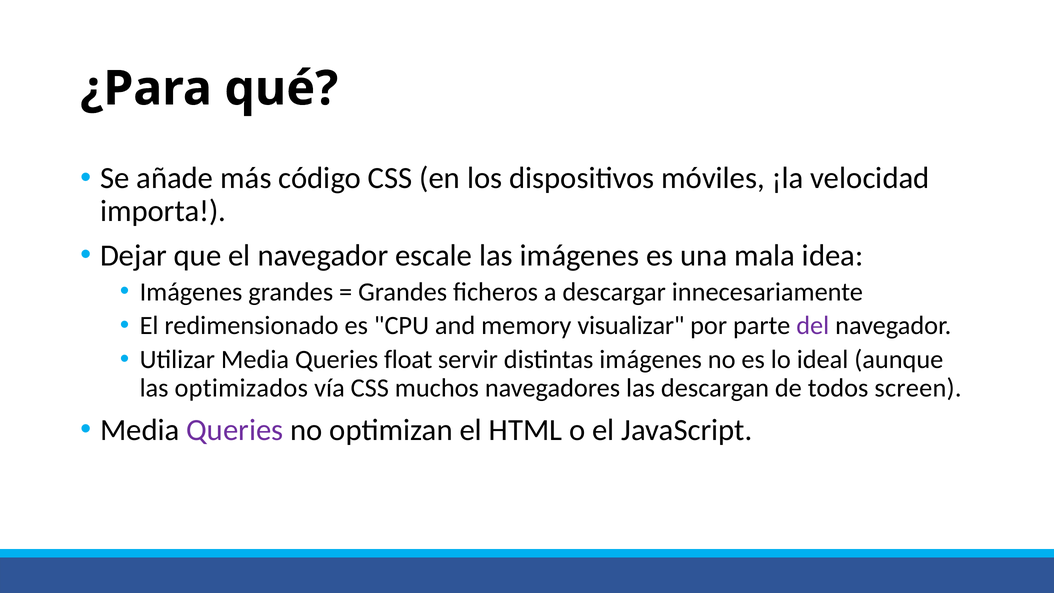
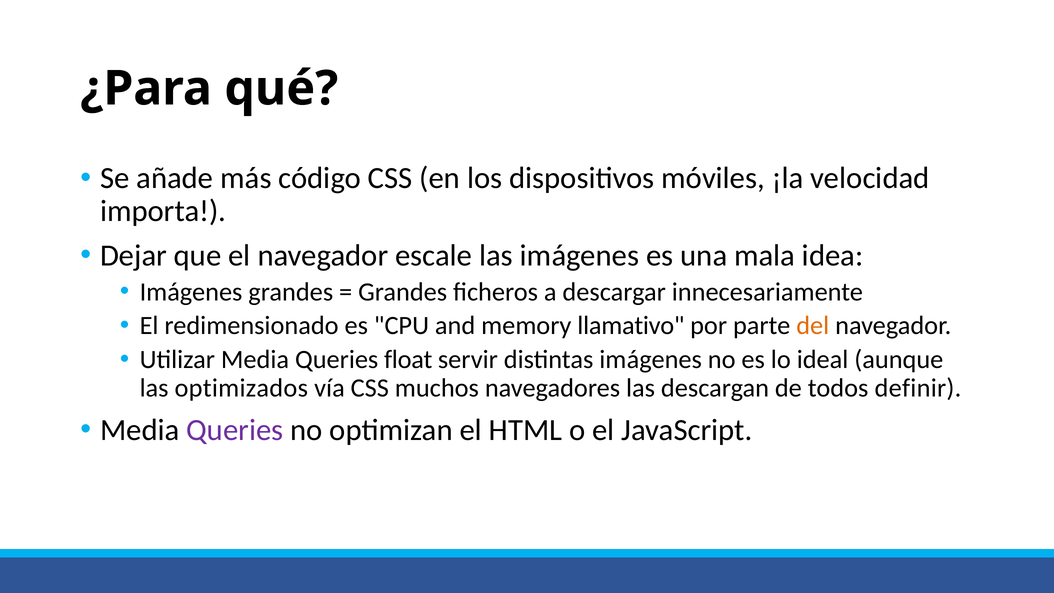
visualizar: visualizar -> llamativo
del colour: purple -> orange
screen: screen -> definir
